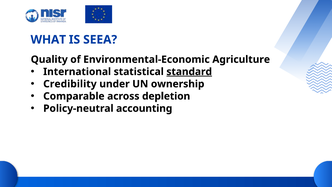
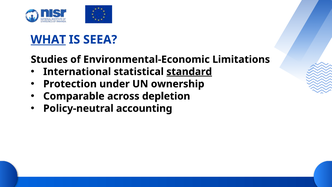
WHAT underline: none -> present
Quality: Quality -> Studies
Agriculture: Agriculture -> Limitations
Credibility: Credibility -> Protection
